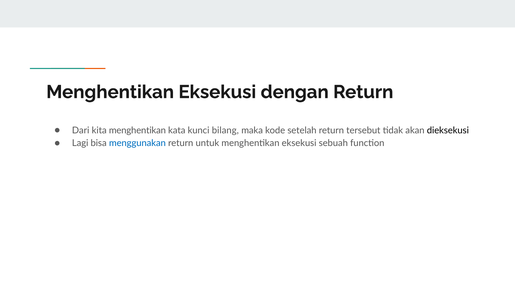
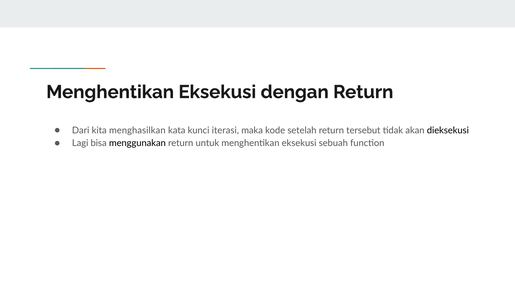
kita menghentikan: menghentikan -> menghasilkan
bilang: bilang -> iterasi
menggunakan colour: blue -> black
